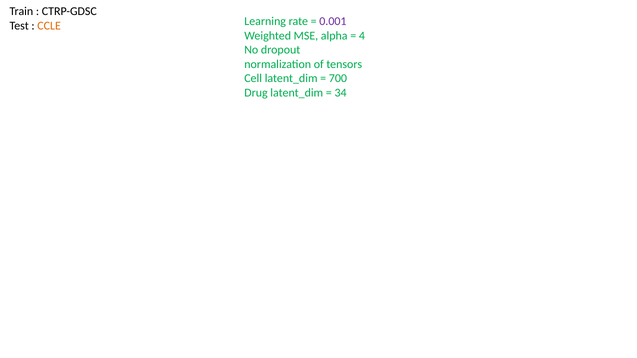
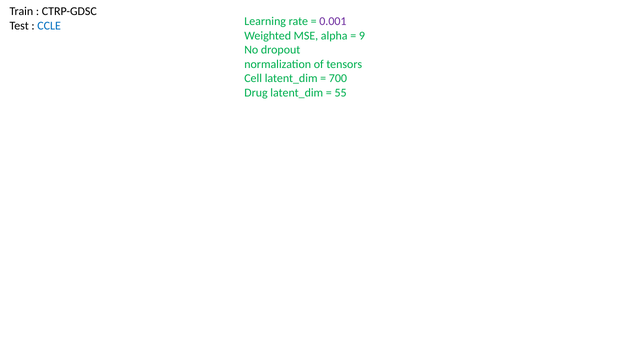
CCLE colour: orange -> blue
4: 4 -> 9
34: 34 -> 55
